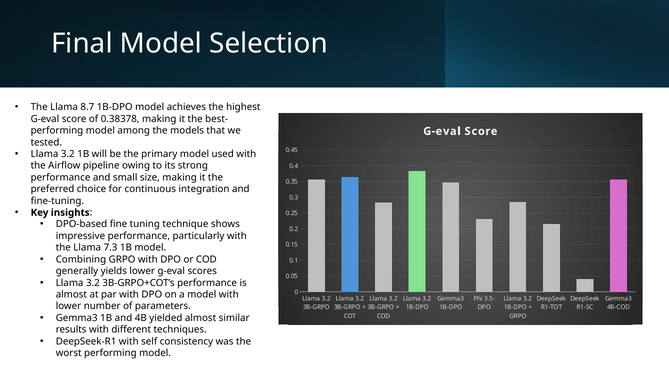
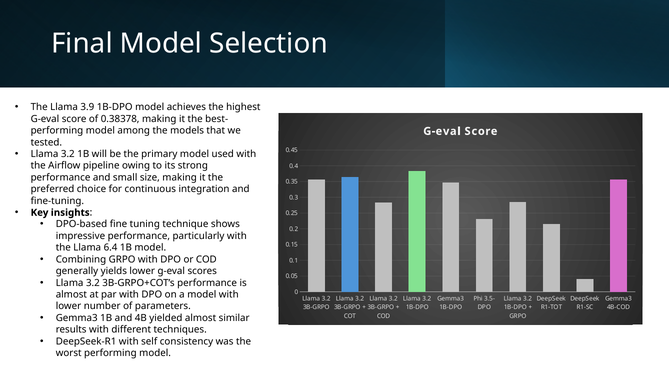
8.7: 8.7 -> 3.9
7.3: 7.3 -> 6.4
